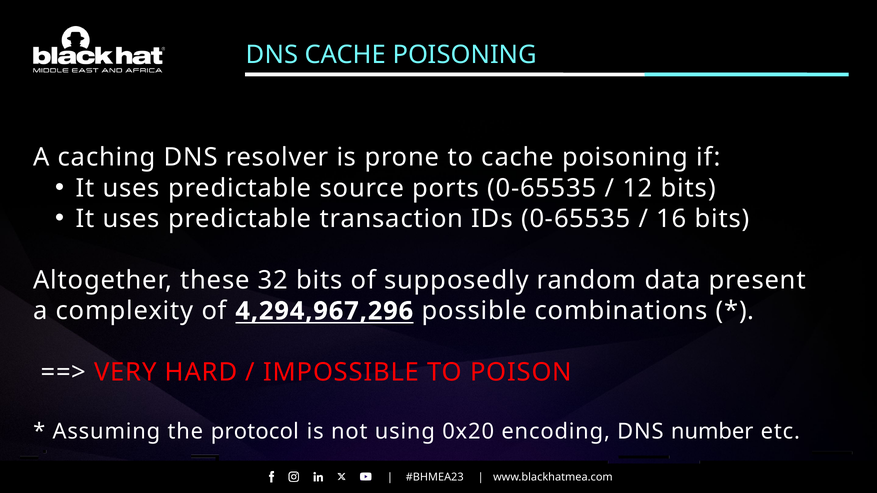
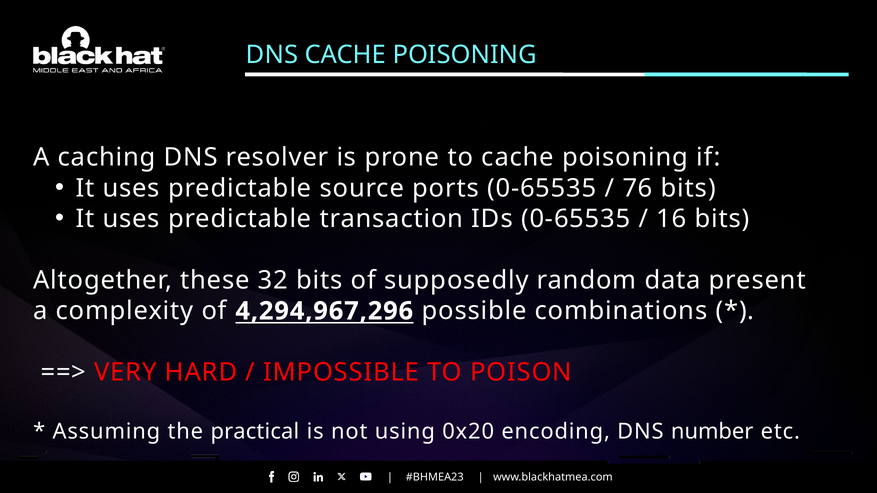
12: 12 -> 76
protocol: protocol -> practical
